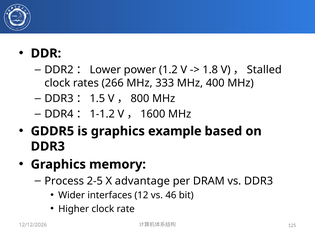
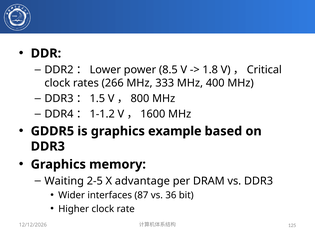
1.2: 1.2 -> 8.5
Stalled: Stalled -> Critical
Process: Process -> Waiting
12: 12 -> 87
46: 46 -> 36
